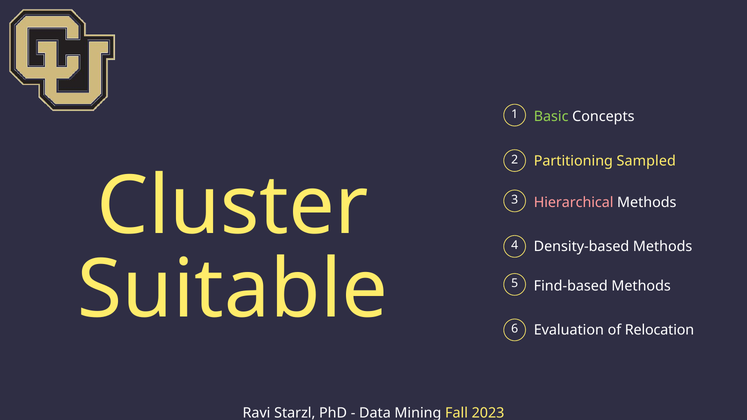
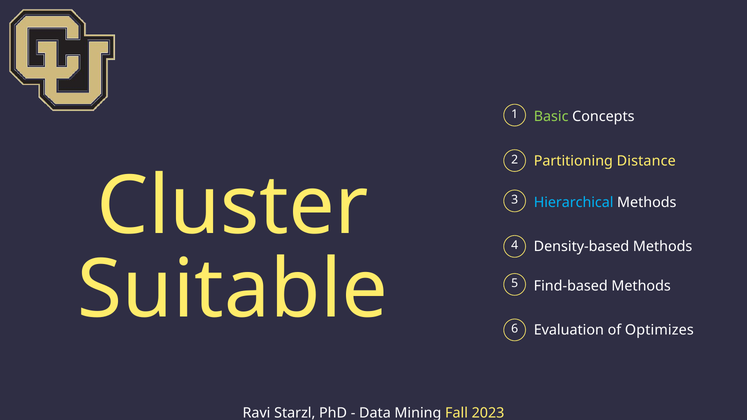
Sampled: Sampled -> Distance
Hierarchical colour: pink -> light blue
Relocation: Relocation -> Optimizes
